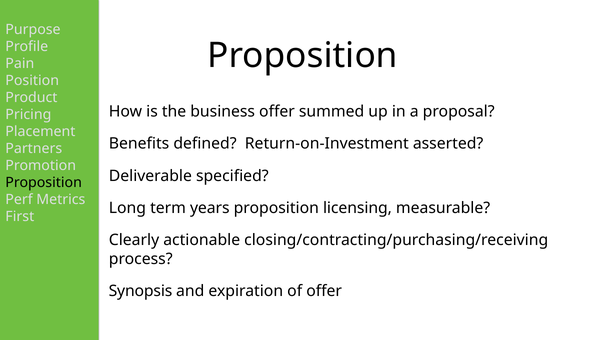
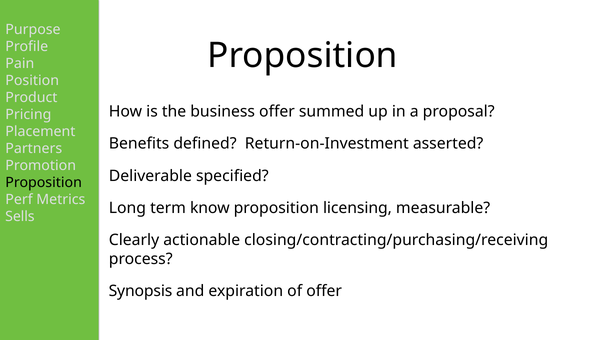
years: years -> know
First: First -> Sells
